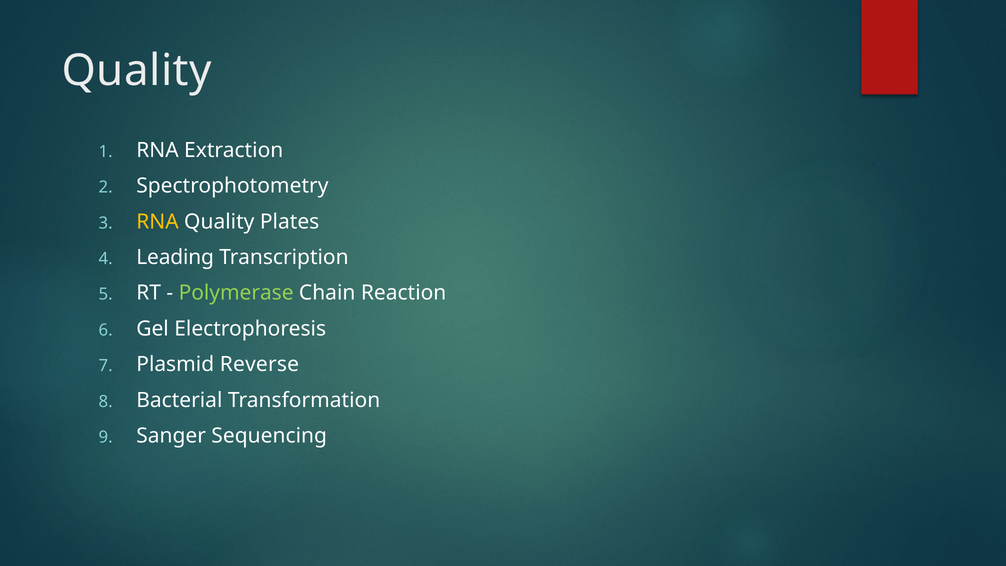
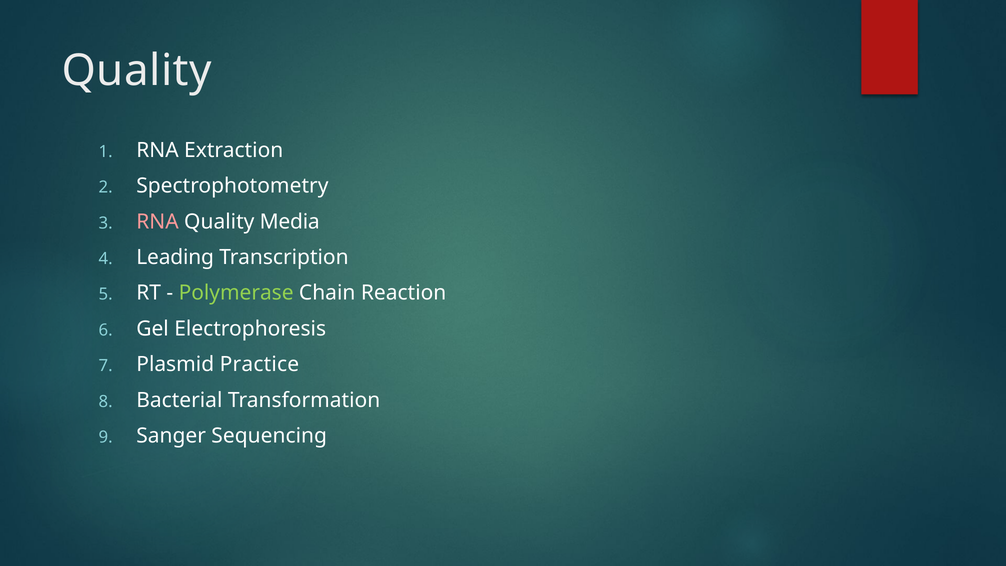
RNA at (157, 222) colour: yellow -> pink
Plates: Plates -> Media
Reverse: Reverse -> Practice
